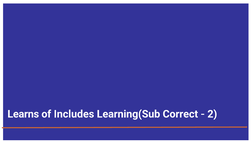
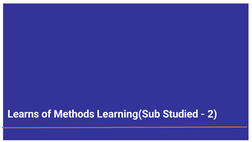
Includes: Includes -> Methods
Correct: Correct -> Studied
